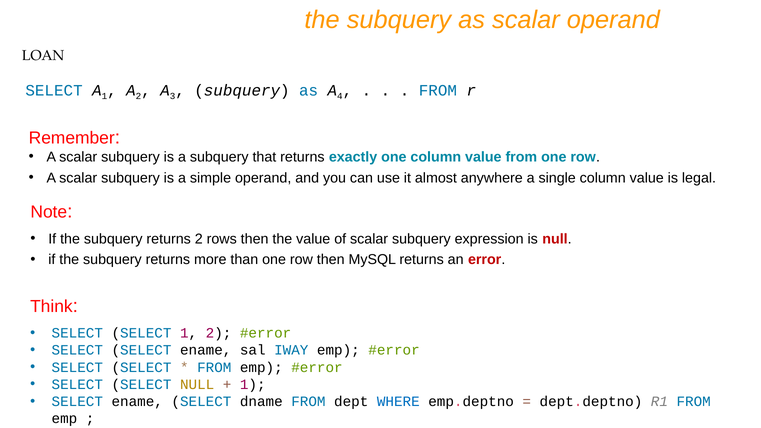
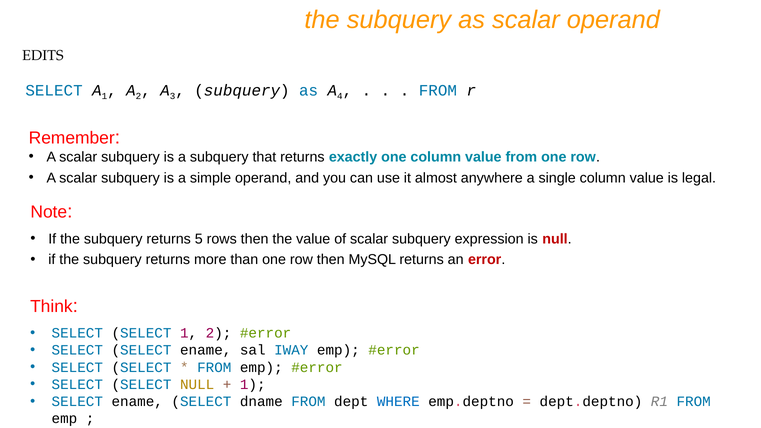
LOAN: LOAN -> EDITS
returns 2: 2 -> 5
